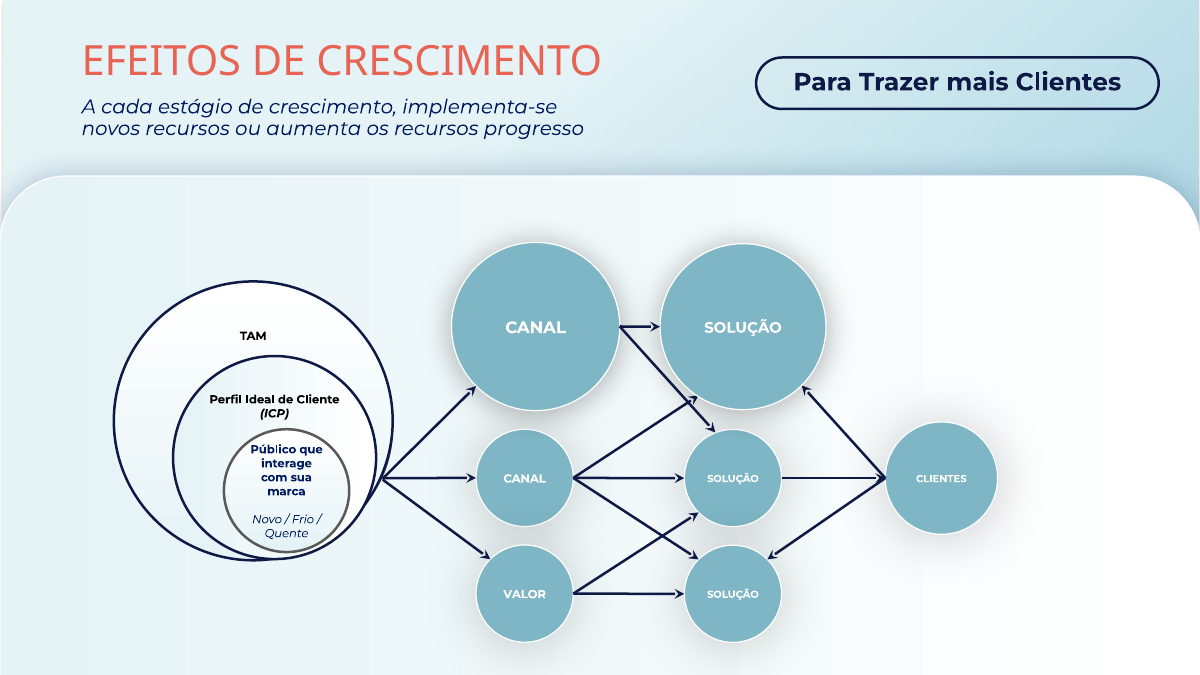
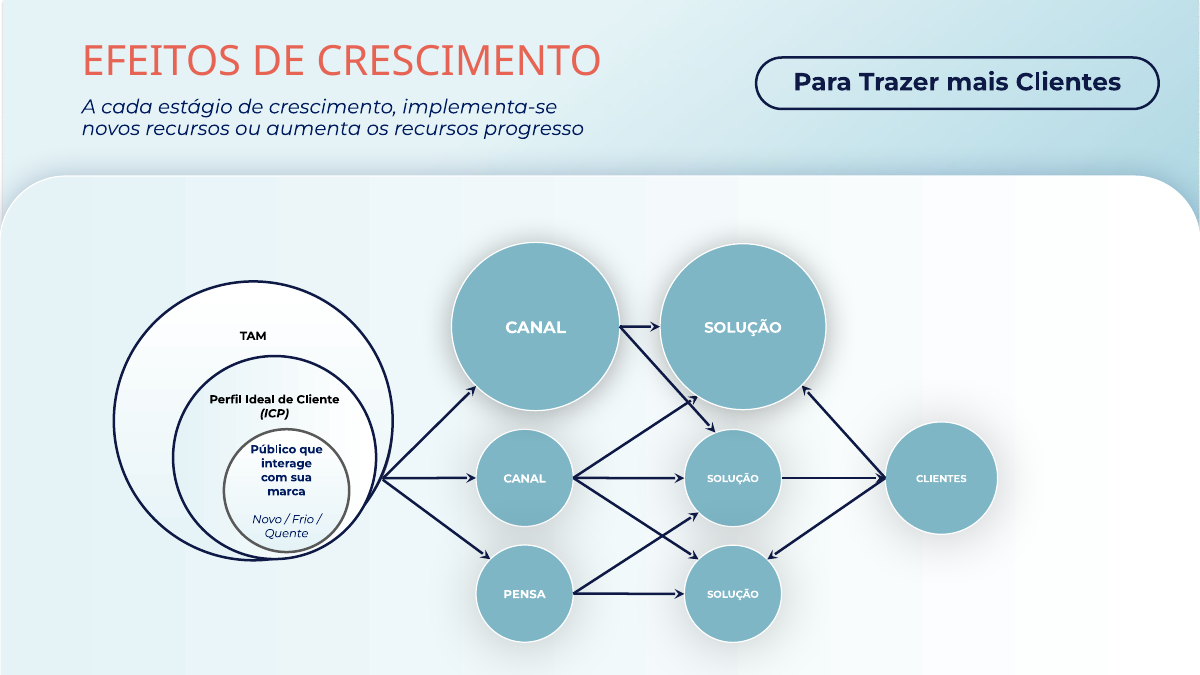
VALOR: VALOR -> PENSA
